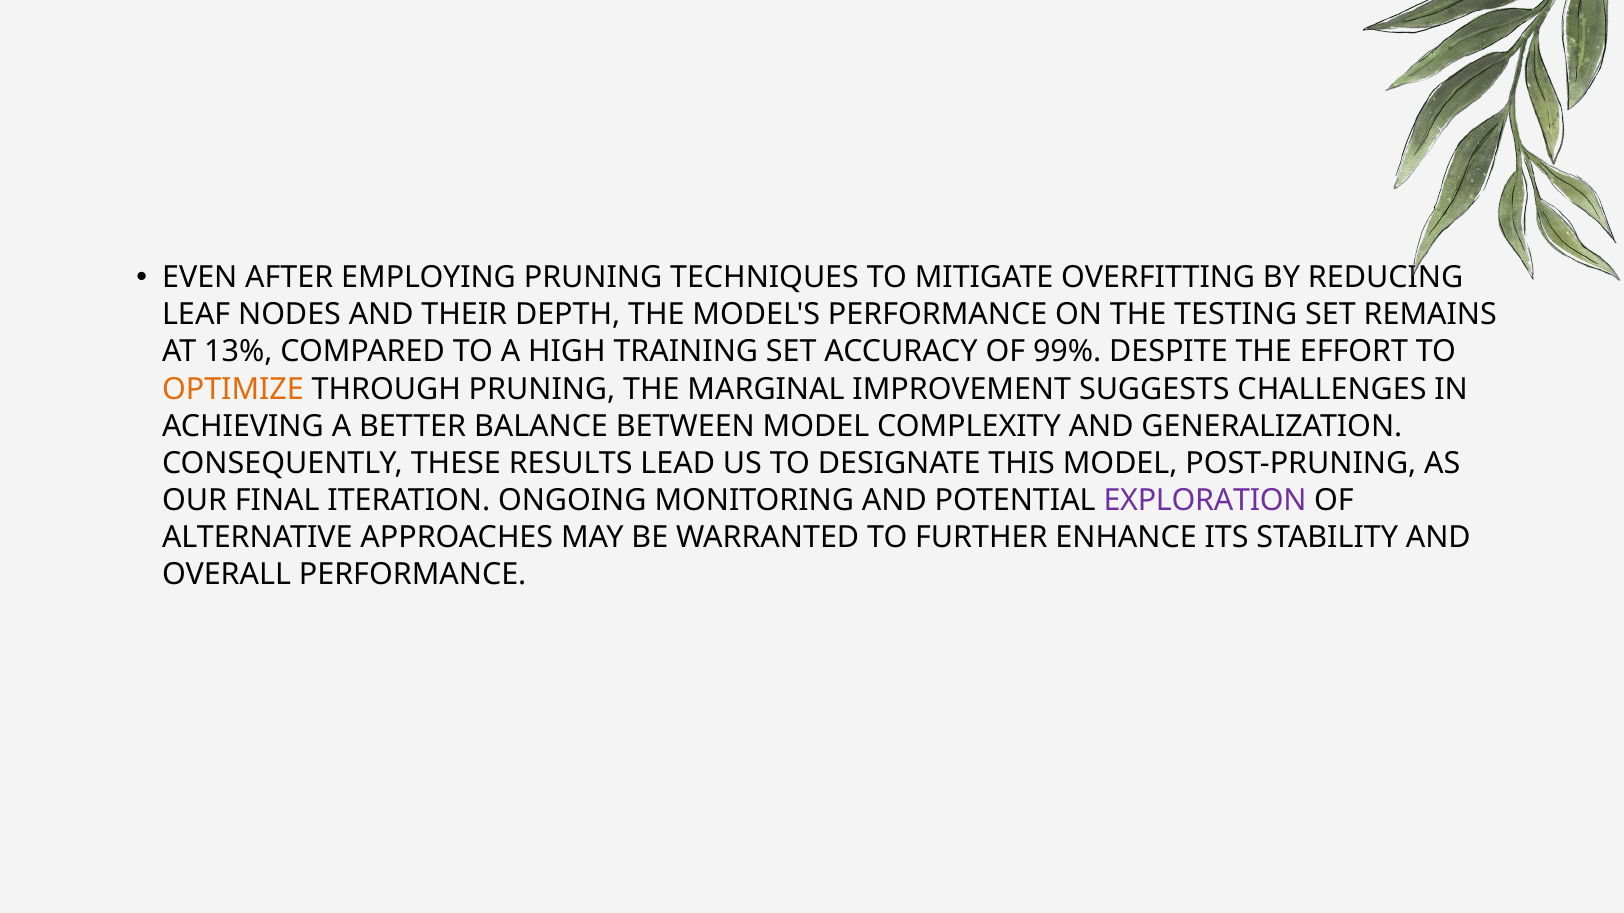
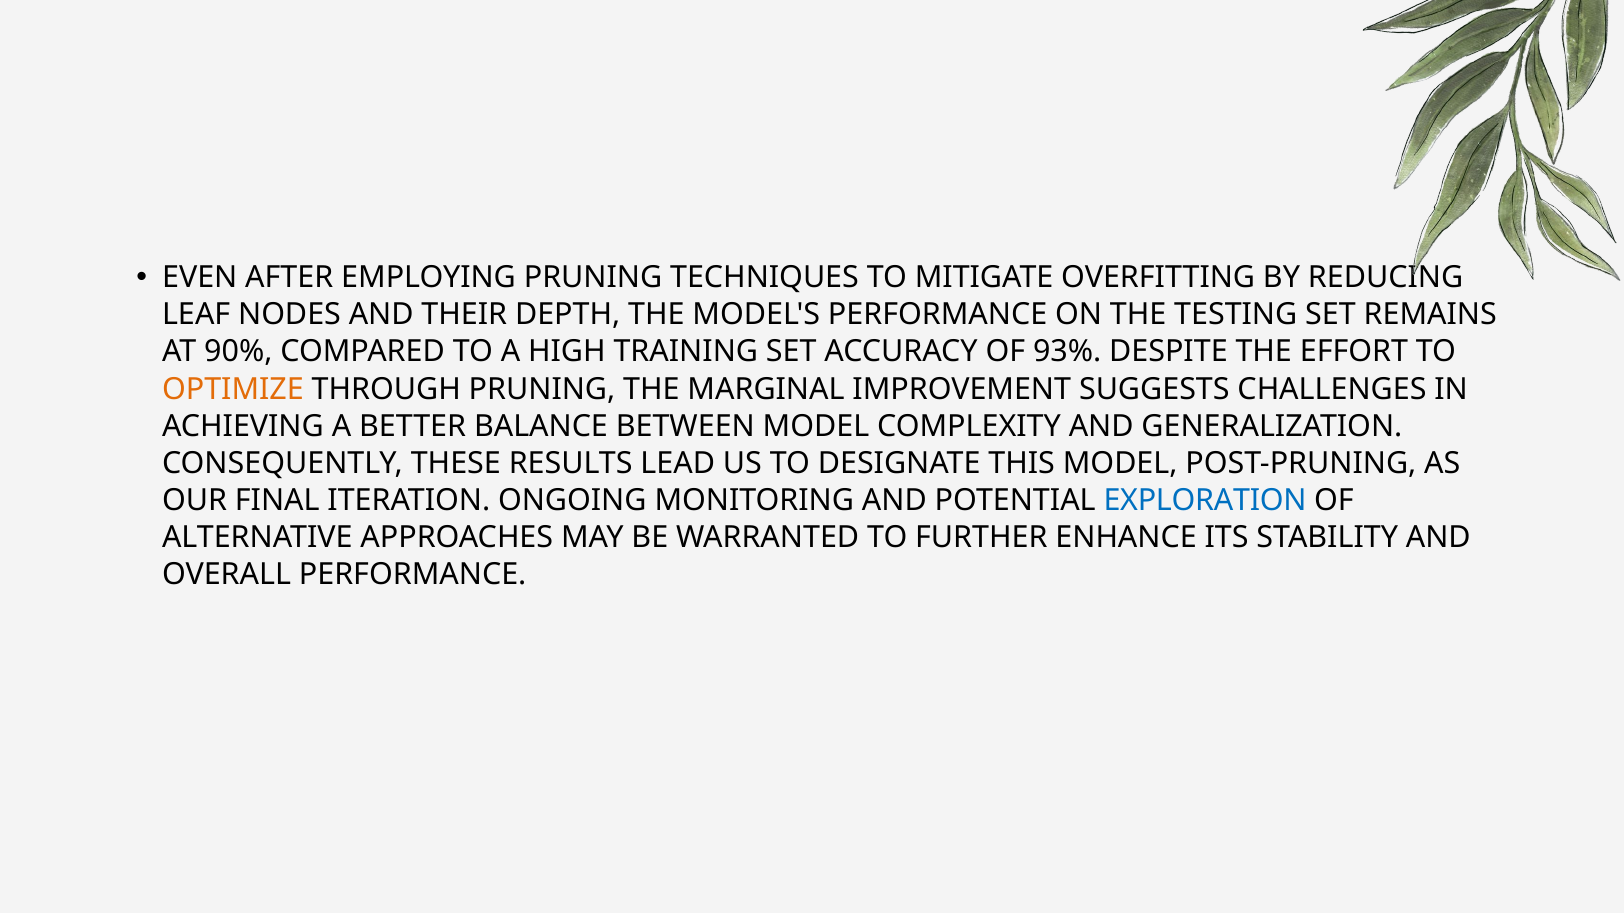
13%: 13% -> 90%
99%: 99% -> 93%
EXPLORATION colour: purple -> blue
